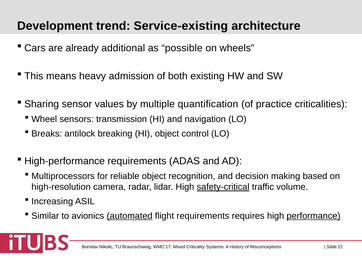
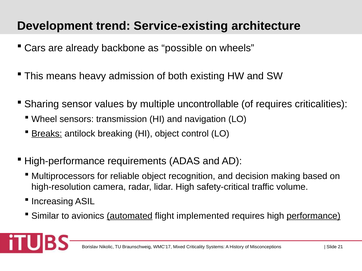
additional: additional -> backbone
quantification: quantification -> uncontrollable
of practice: practice -> requires
Breaks underline: none -> present
safety-critical underline: present -> none
flight requirements: requirements -> implemented
